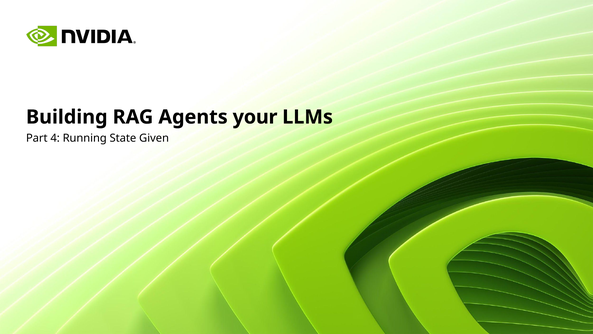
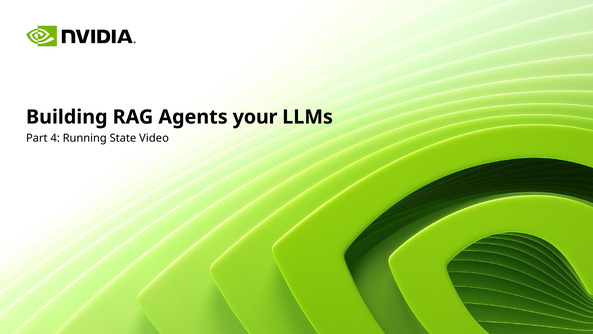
Given: Given -> Video
